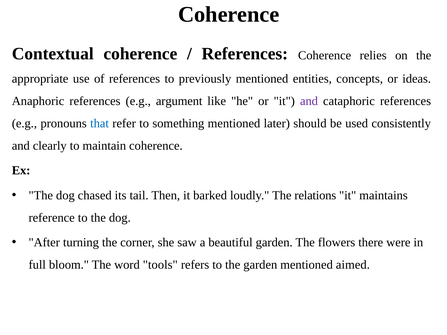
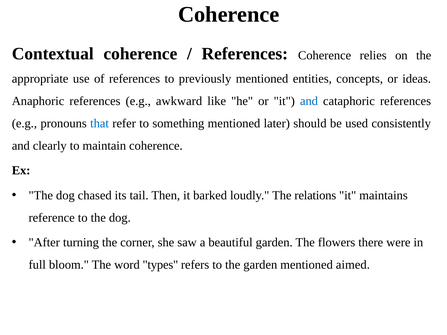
argument: argument -> awkward
and at (309, 101) colour: purple -> blue
tools: tools -> types
